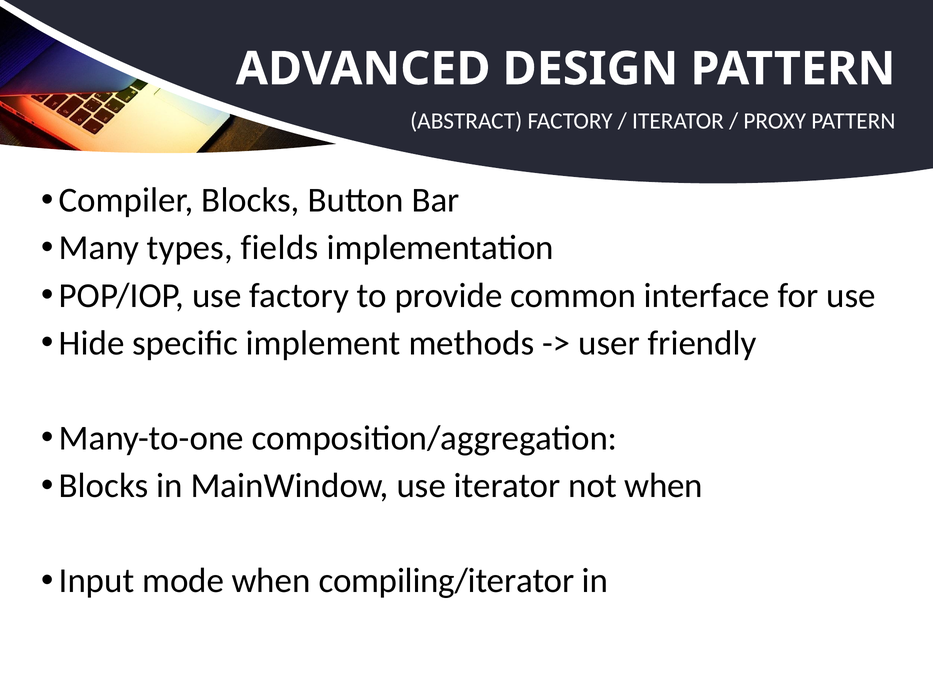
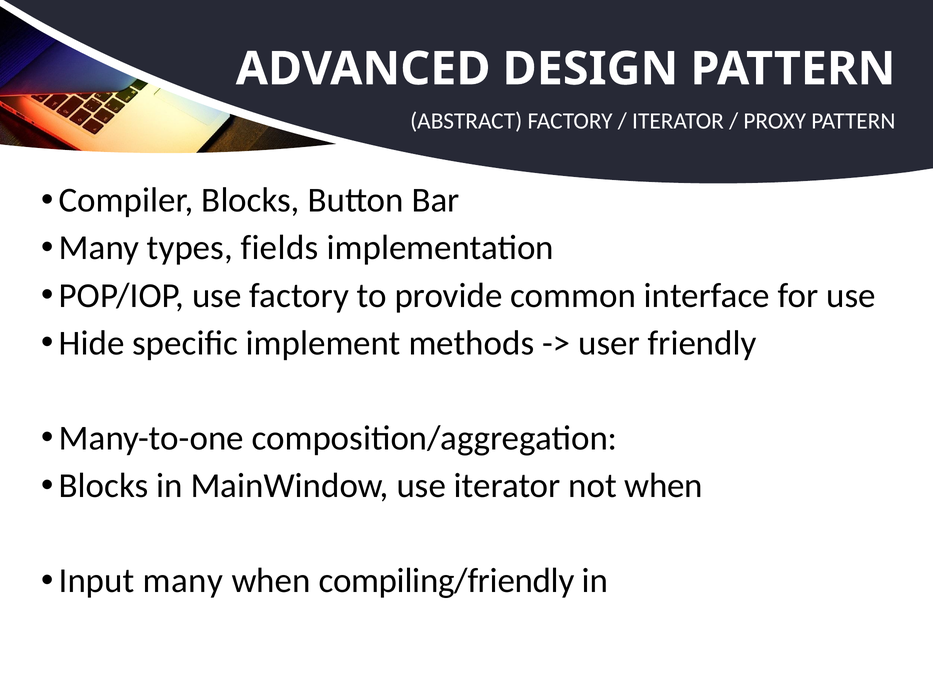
Input mode: mode -> many
compiling/iterator: compiling/iterator -> compiling/friendly
